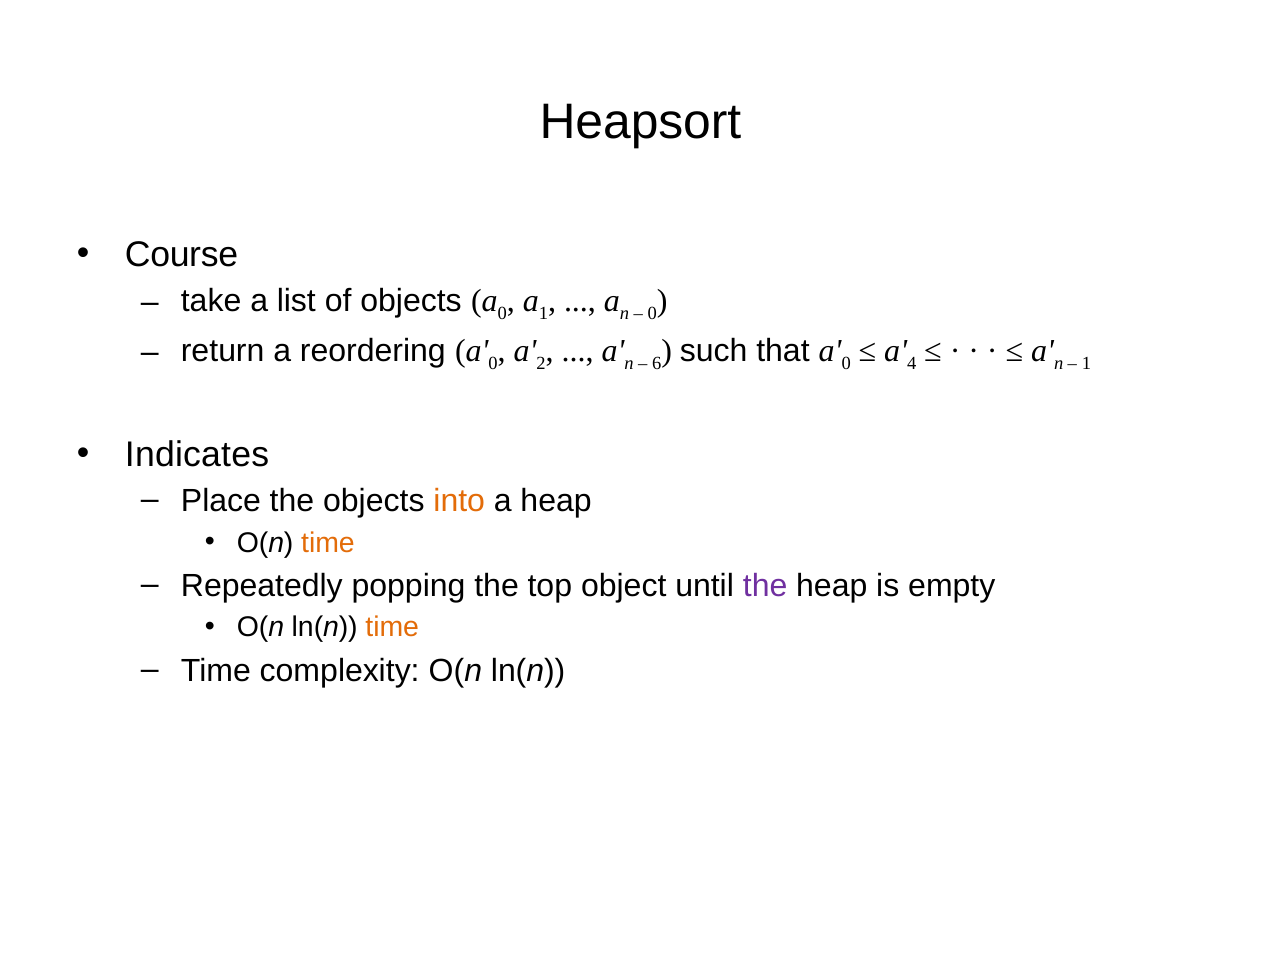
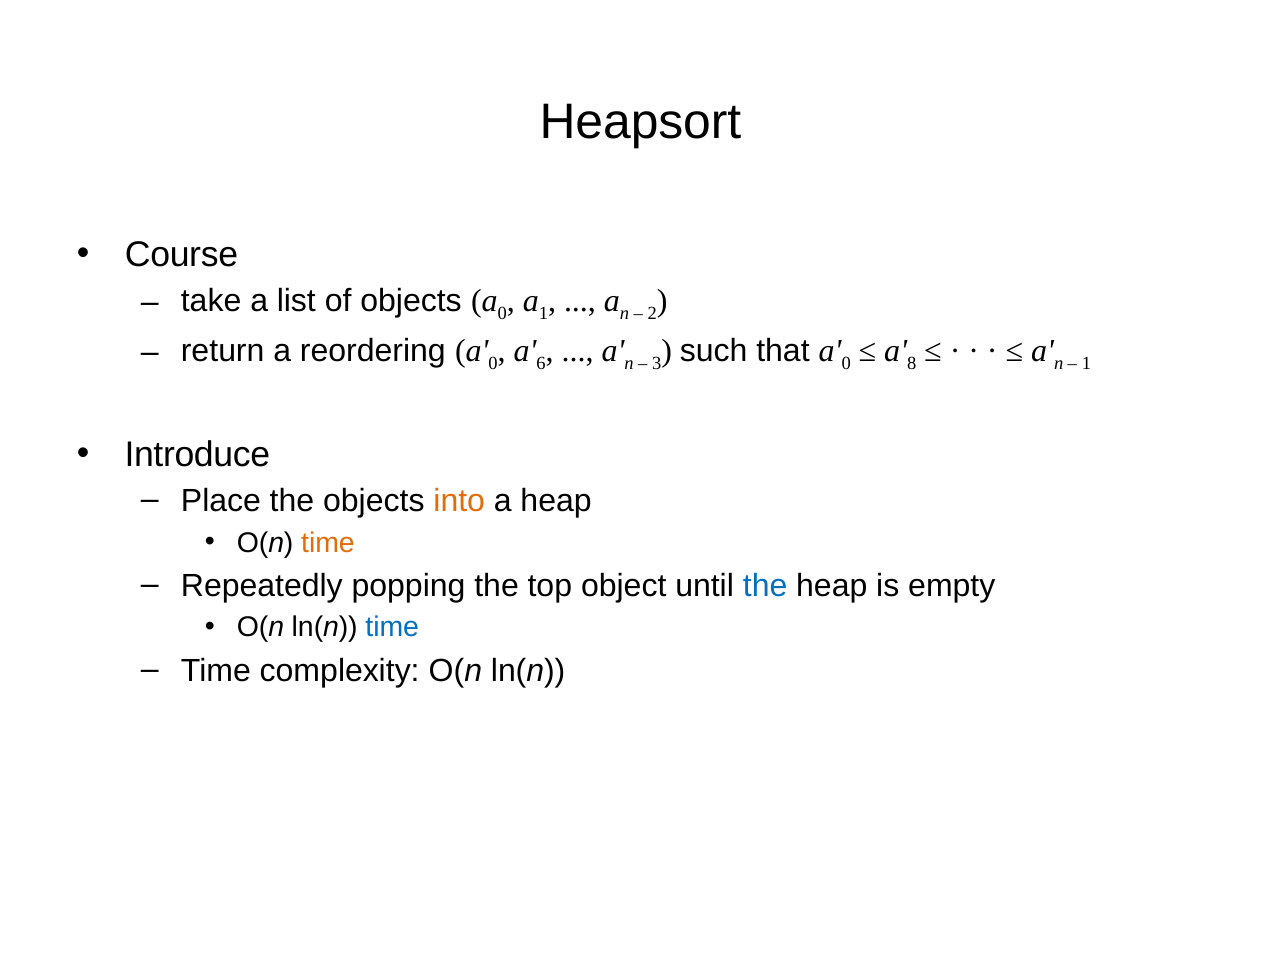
0 at (652, 314): 0 -> 2
2: 2 -> 6
6: 6 -> 3
4: 4 -> 8
Indicates: Indicates -> Introduce
the at (765, 586) colour: purple -> blue
time at (392, 627) colour: orange -> blue
